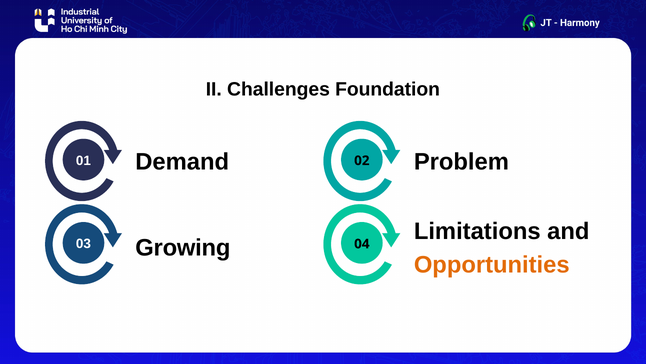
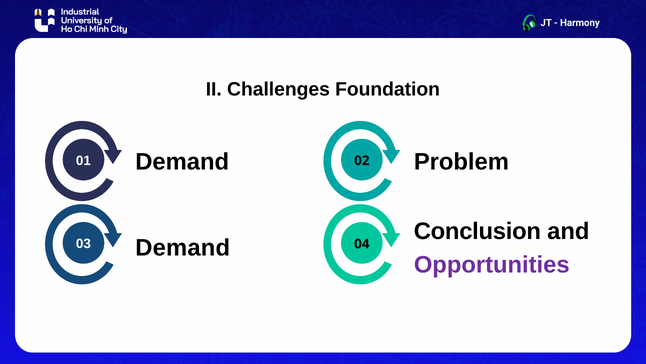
Limitations: Limitations -> Conclusion
Growing at (183, 247): Growing -> Demand
Opportunities colour: orange -> purple
